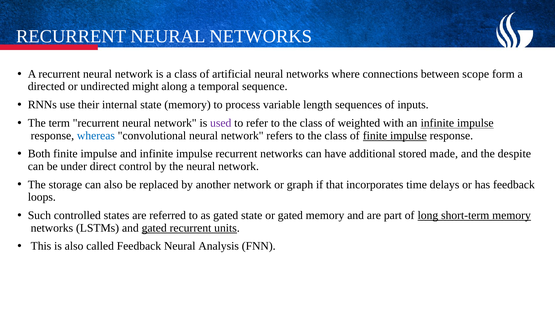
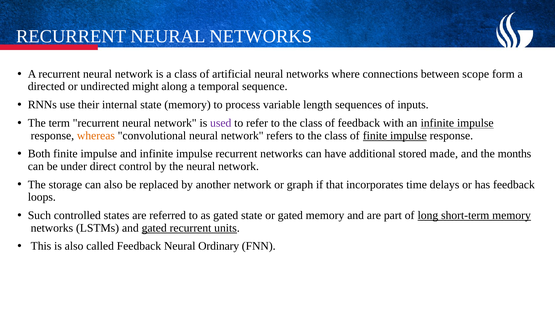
of weighted: weighted -> feedback
whereas colour: blue -> orange
despite: despite -> months
Analysis: Analysis -> Ordinary
